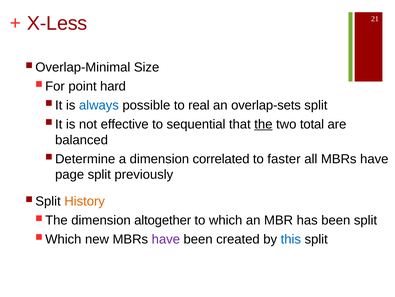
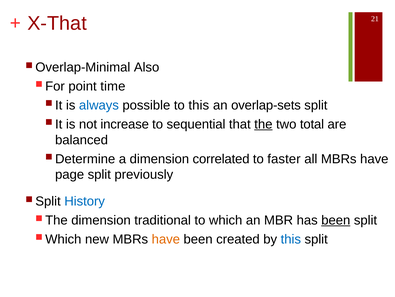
X-Less: X-Less -> X-That
Size: Size -> Also
hard: hard -> time
to real: real -> this
effective: effective -> increase
History colour: orange -> blue
altogether: altogether -> traditional
been at (336, 220) underline: none -> present
have at (166, 239) colour: purple -> orange
